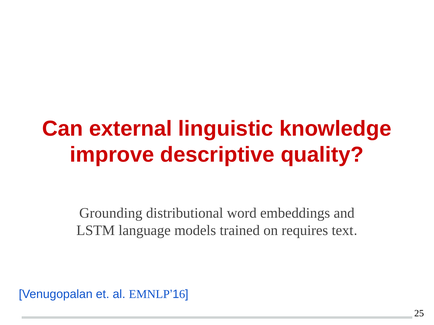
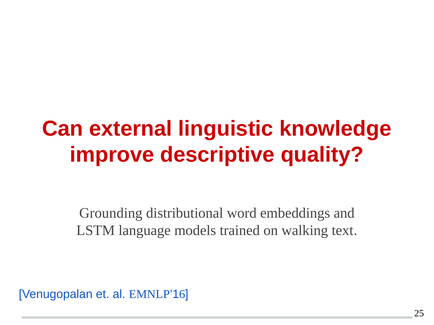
requires: requires -> walking
